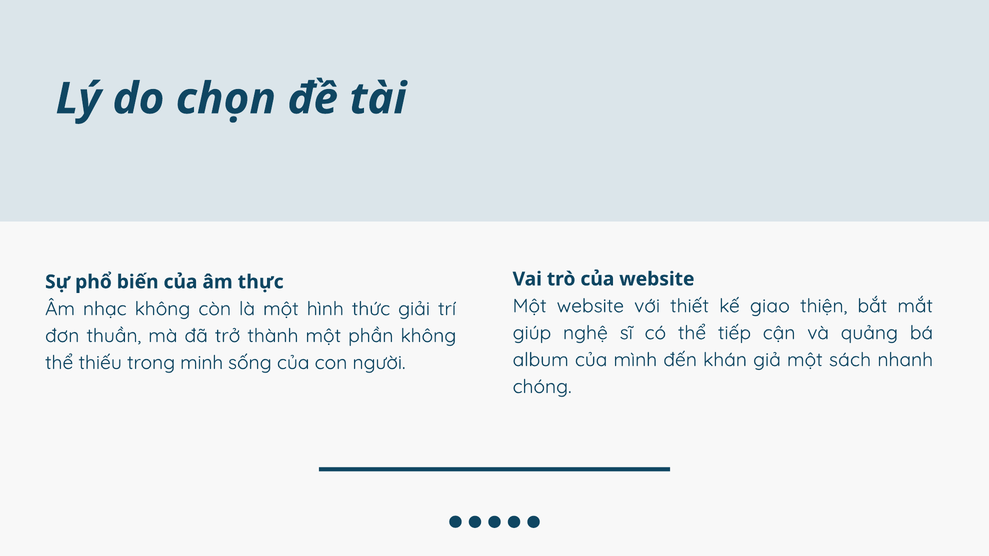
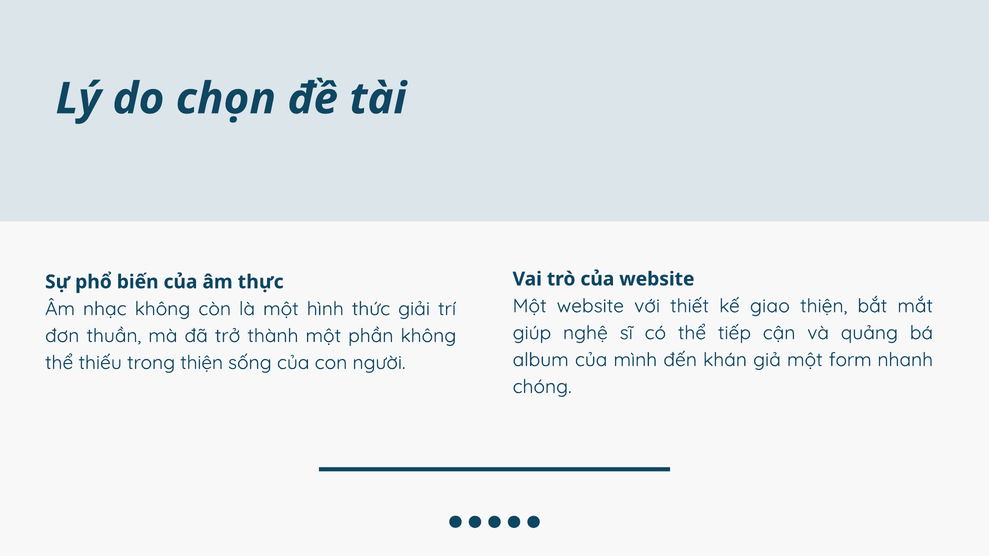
sách: sách -> form
trong minh: minh -> thiện
